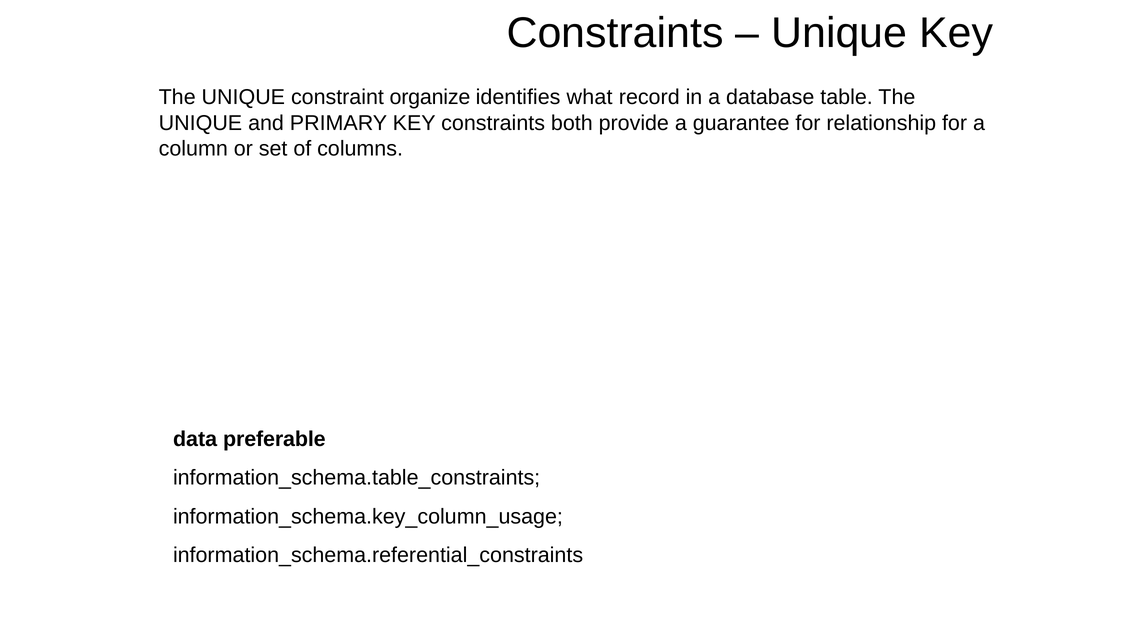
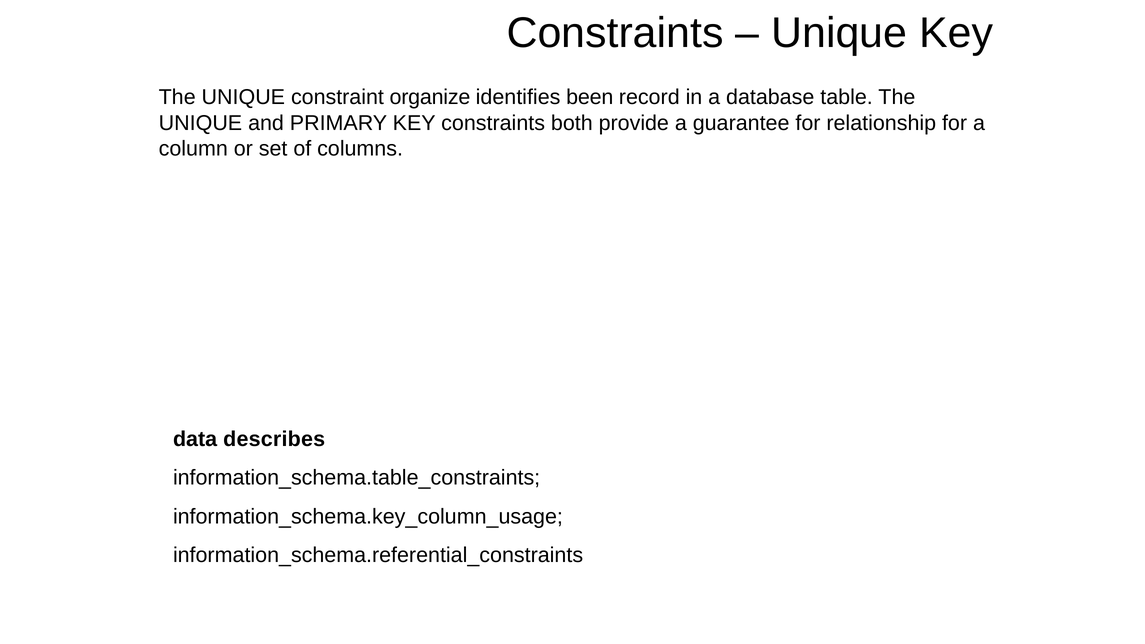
what: what -> been
preferable: preferable -> describes
